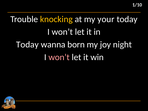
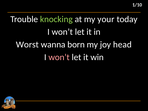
knocking colour: yellow -> light green
Today at (27, 44): Today -> Worst
night: night -> head
